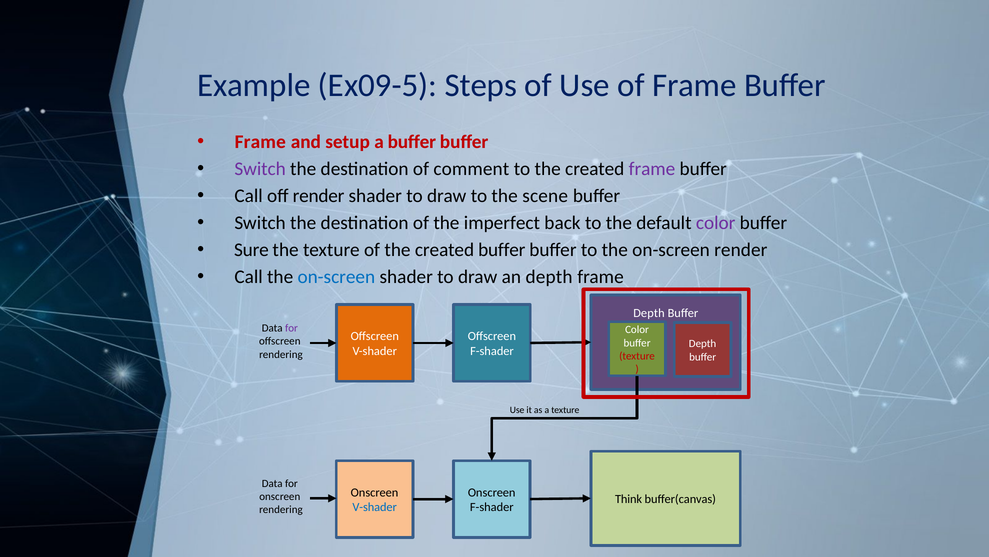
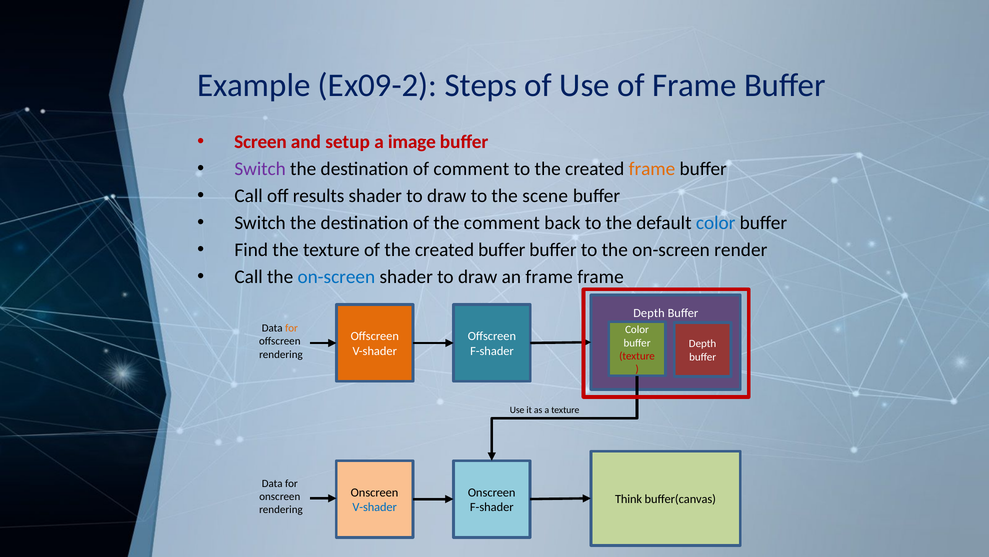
Ex09-5: Ex09-5 -> Ex09-2
Frame at (260, 141): Frame -> Screen
a buffer: buffer -> image
frame at (652, 168) colour: purple -> orange
off render: render -> results
the imperfect: imperfect -> comment
color at (716, 222) colour: purple -> blue
Sure: Sure -> Find
an depth: depth -> frame
for at (291, 328) colour: purple -> orange
